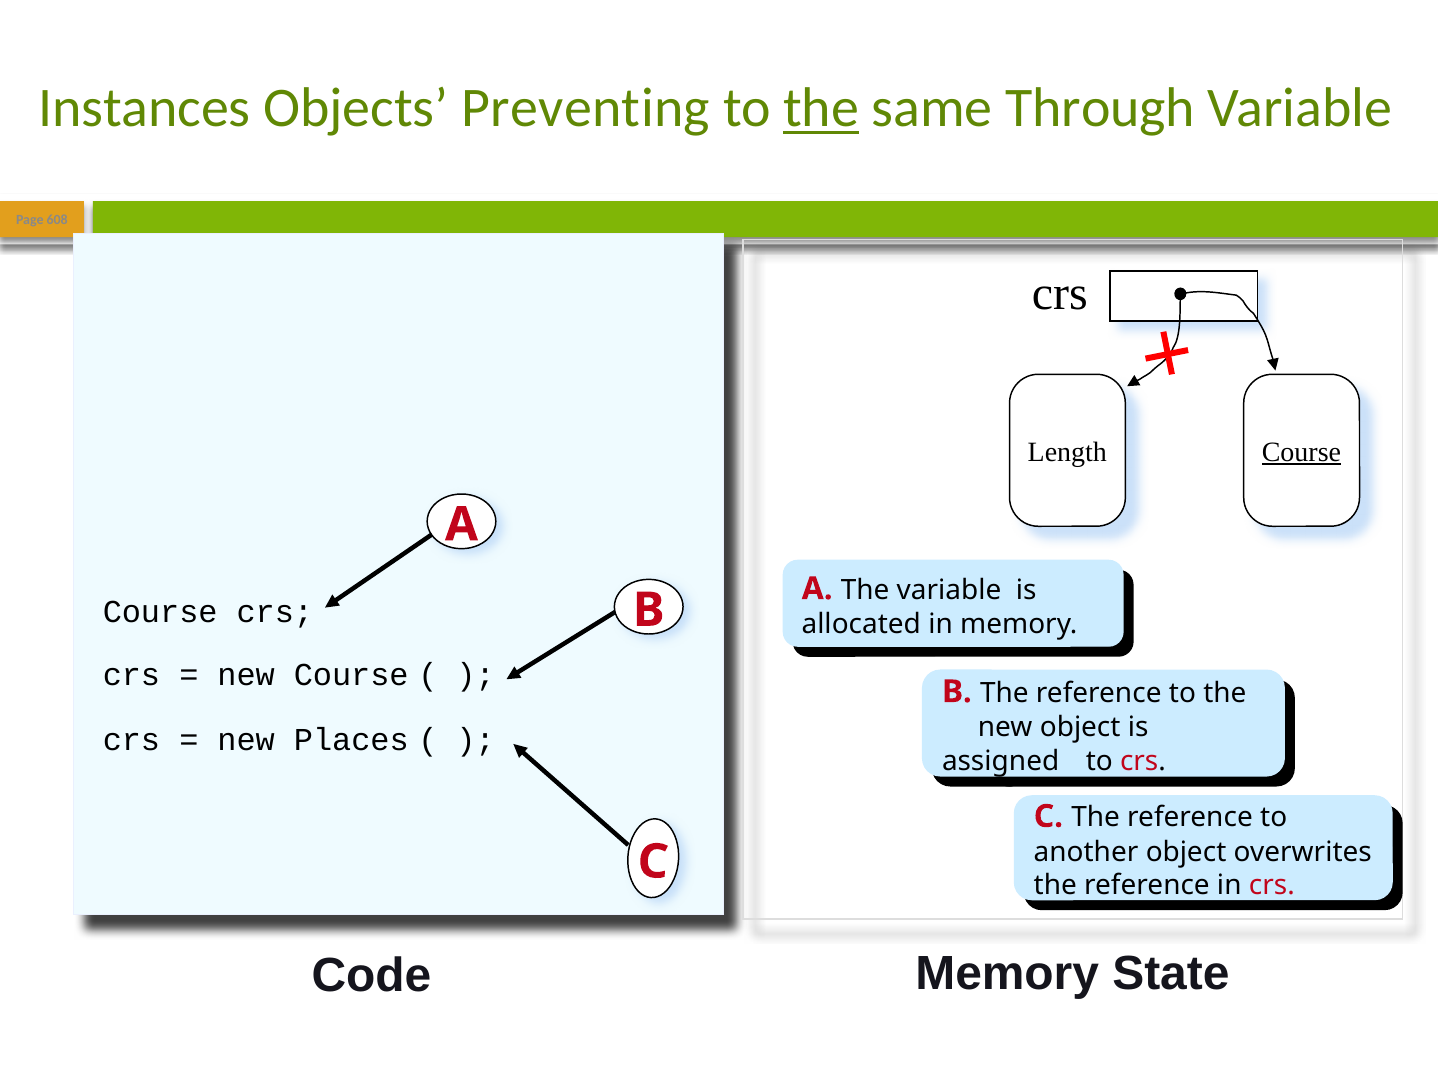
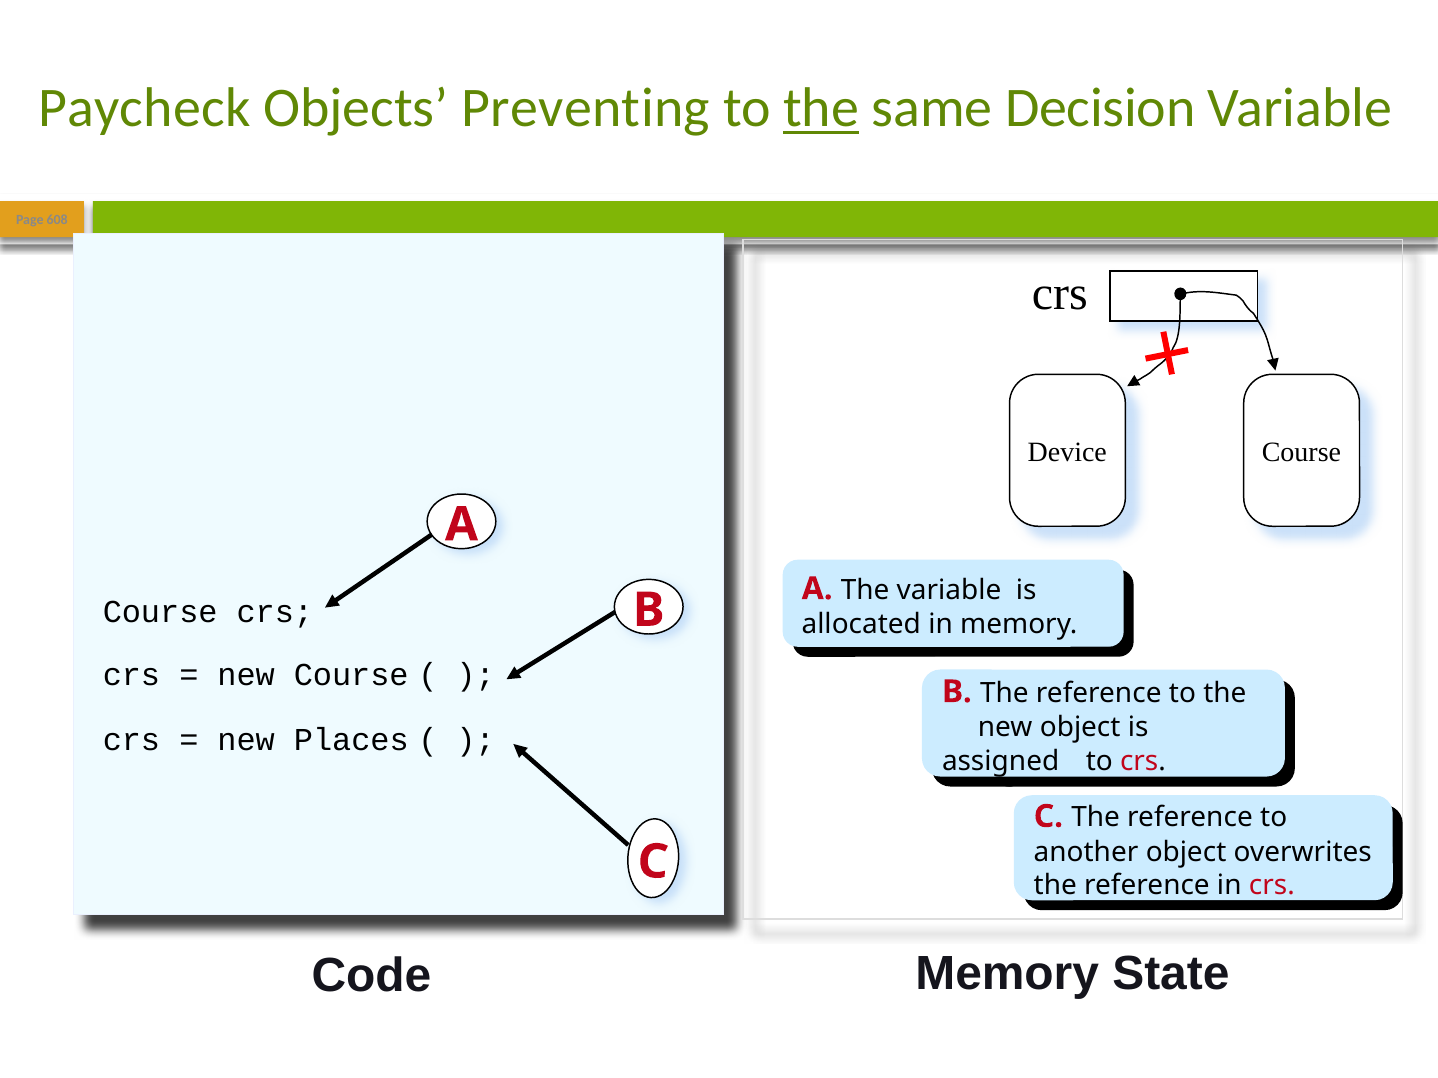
Instances: Instances -> Paycheck
Through: Through -> Decision
Length: Length -> Device
Course at (1301, 452) underline: present -> none
